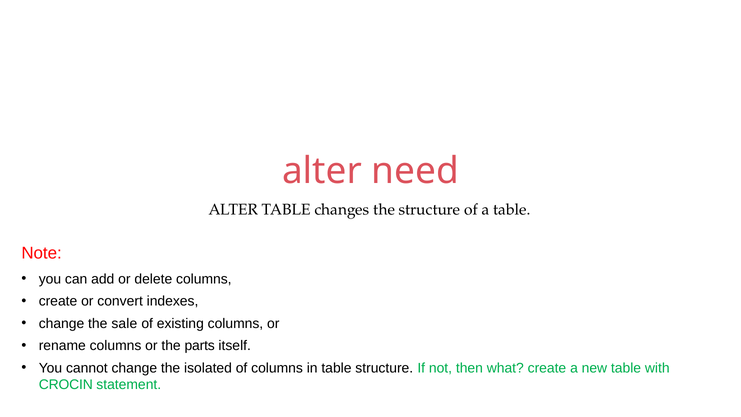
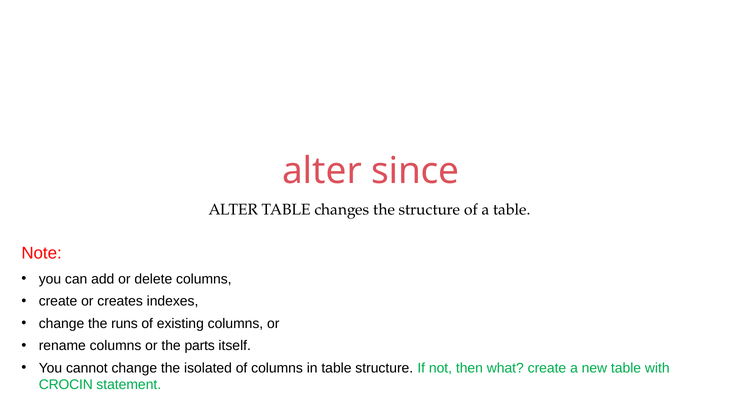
need: need -> since
convert: convert -> creates
sale: sale -> runs
